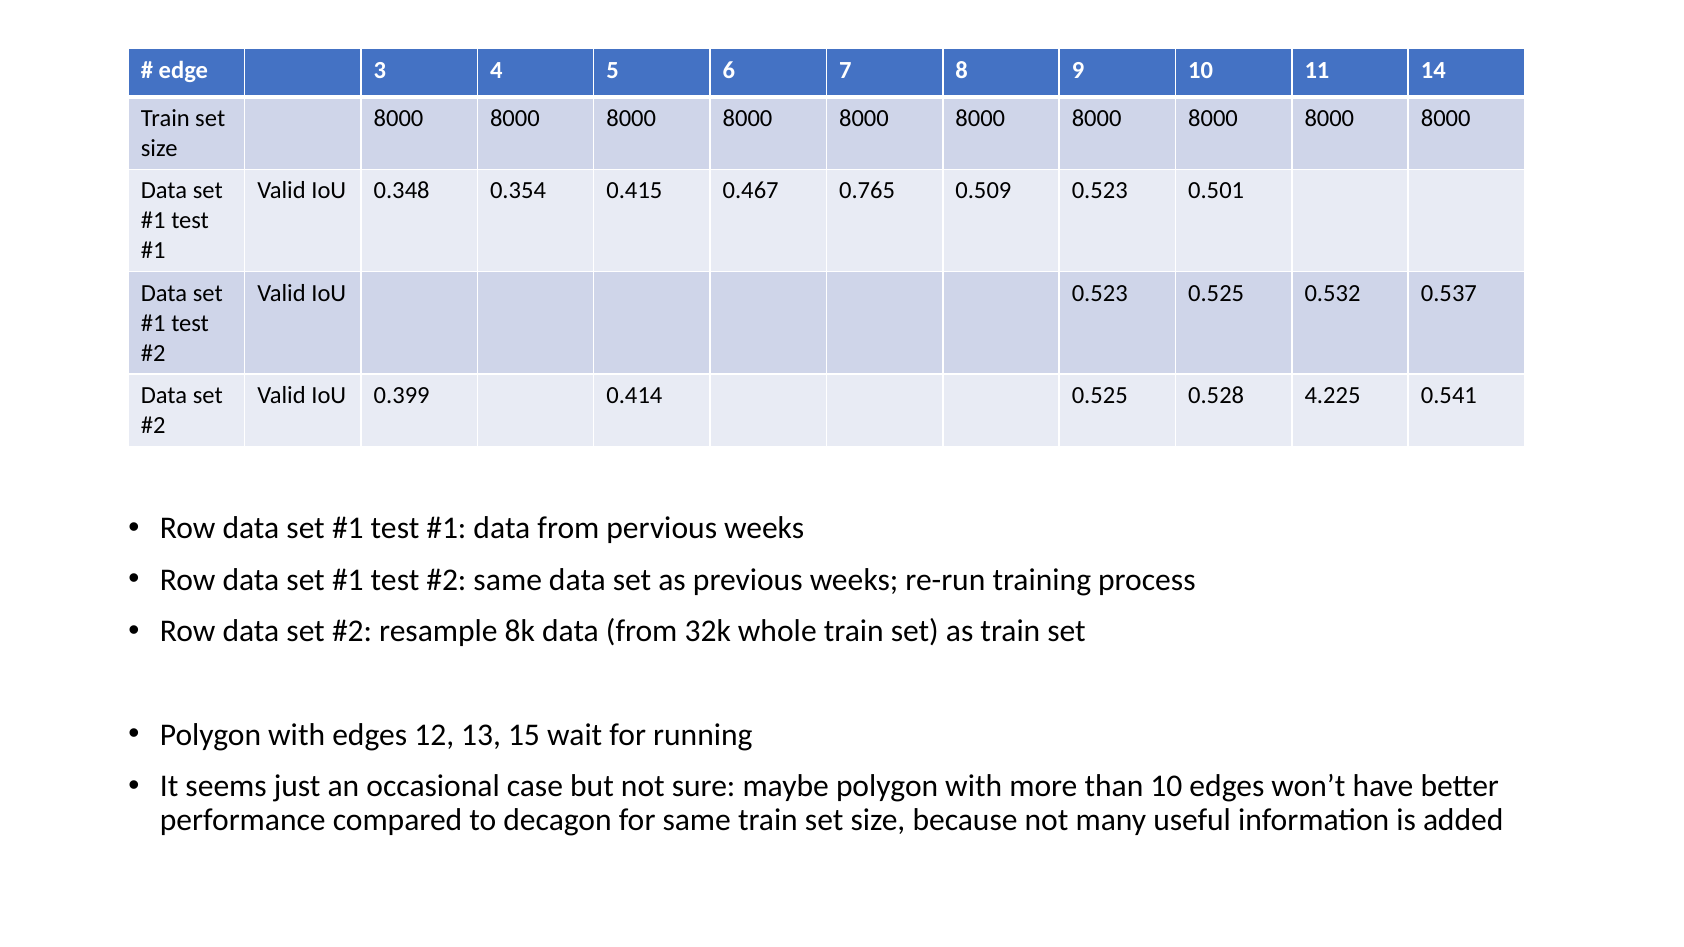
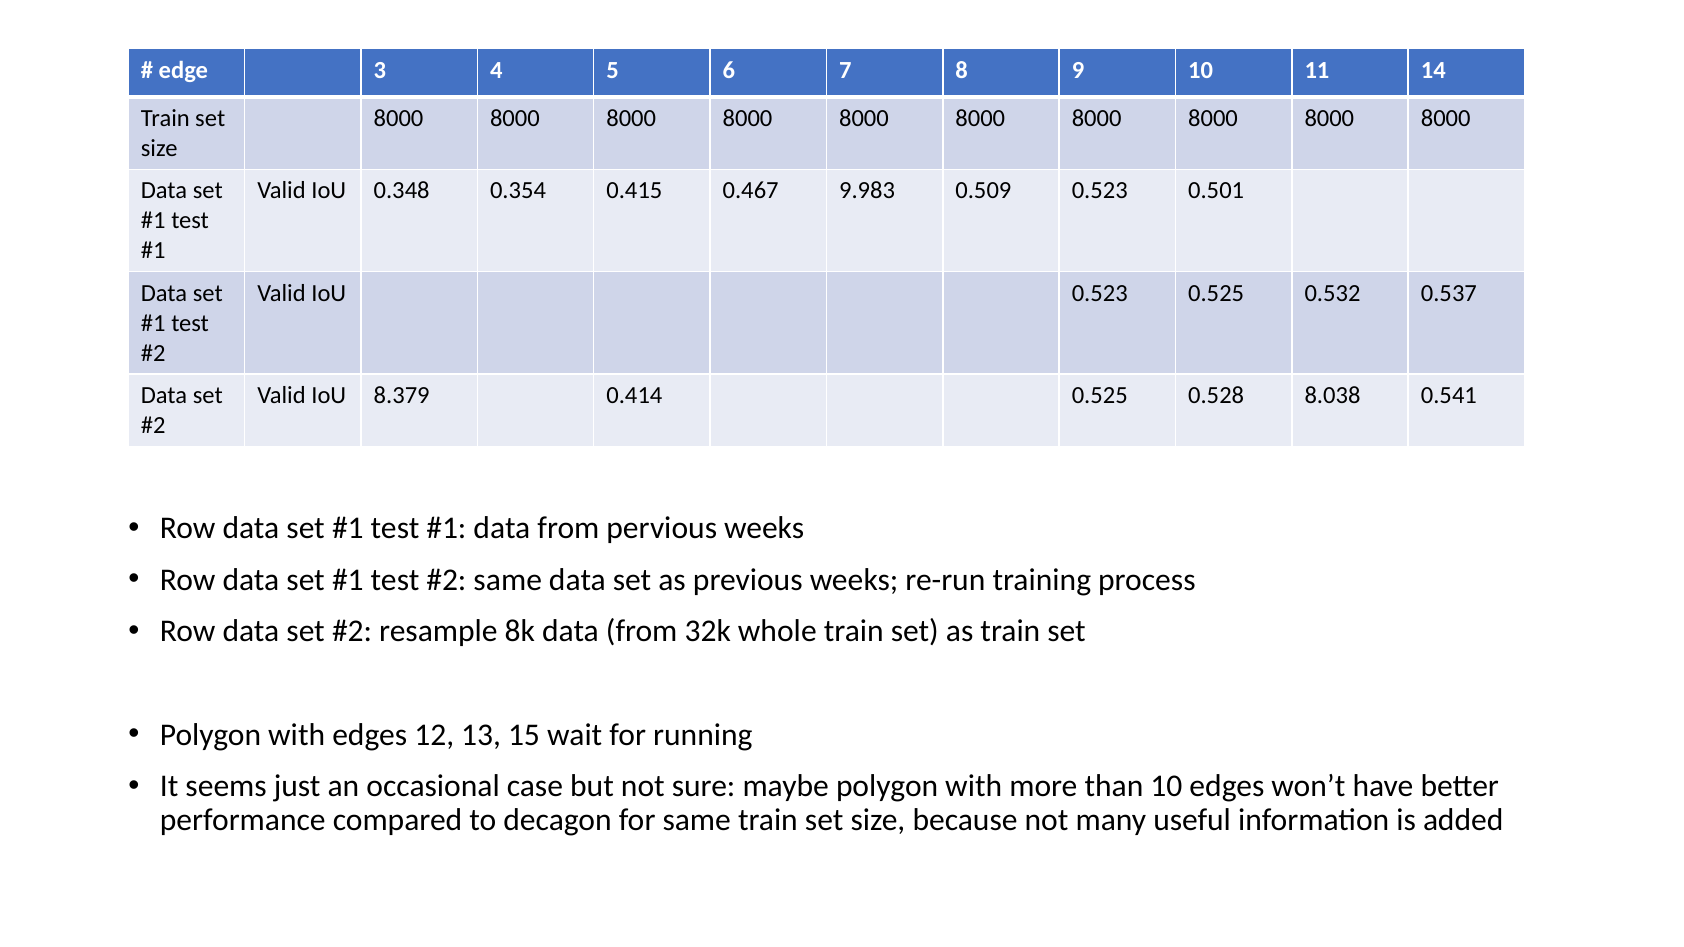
0.765: 0.765 -> 9.983
0.399: 0.399 -> 8.379
4.225: 4.225 -> 8.038
